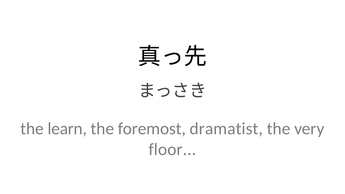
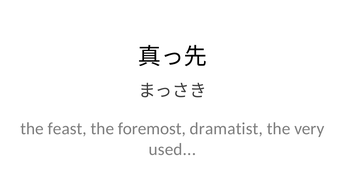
learn: learn -> feast
floor: floor -> used
